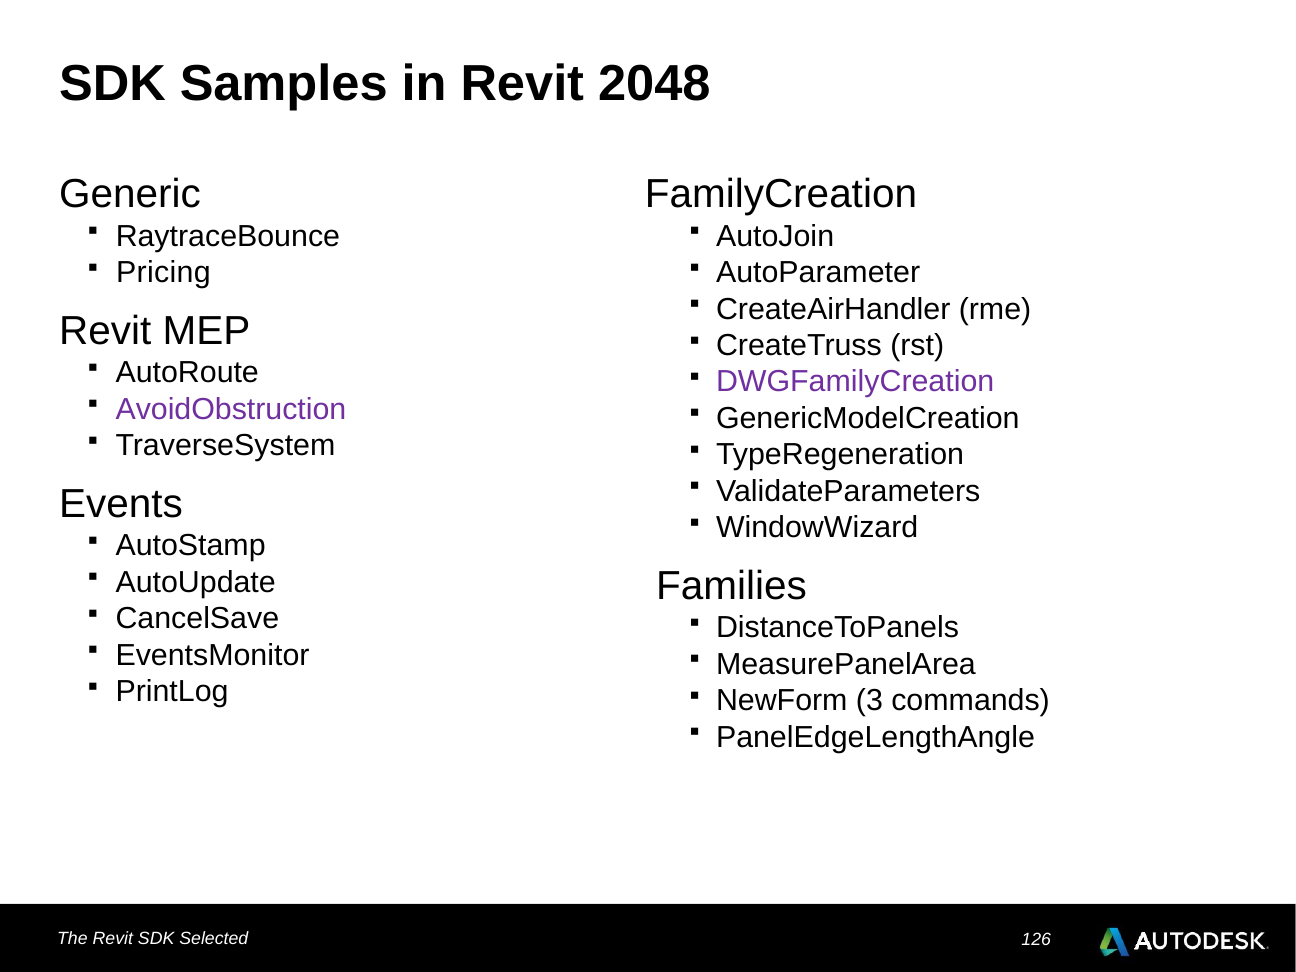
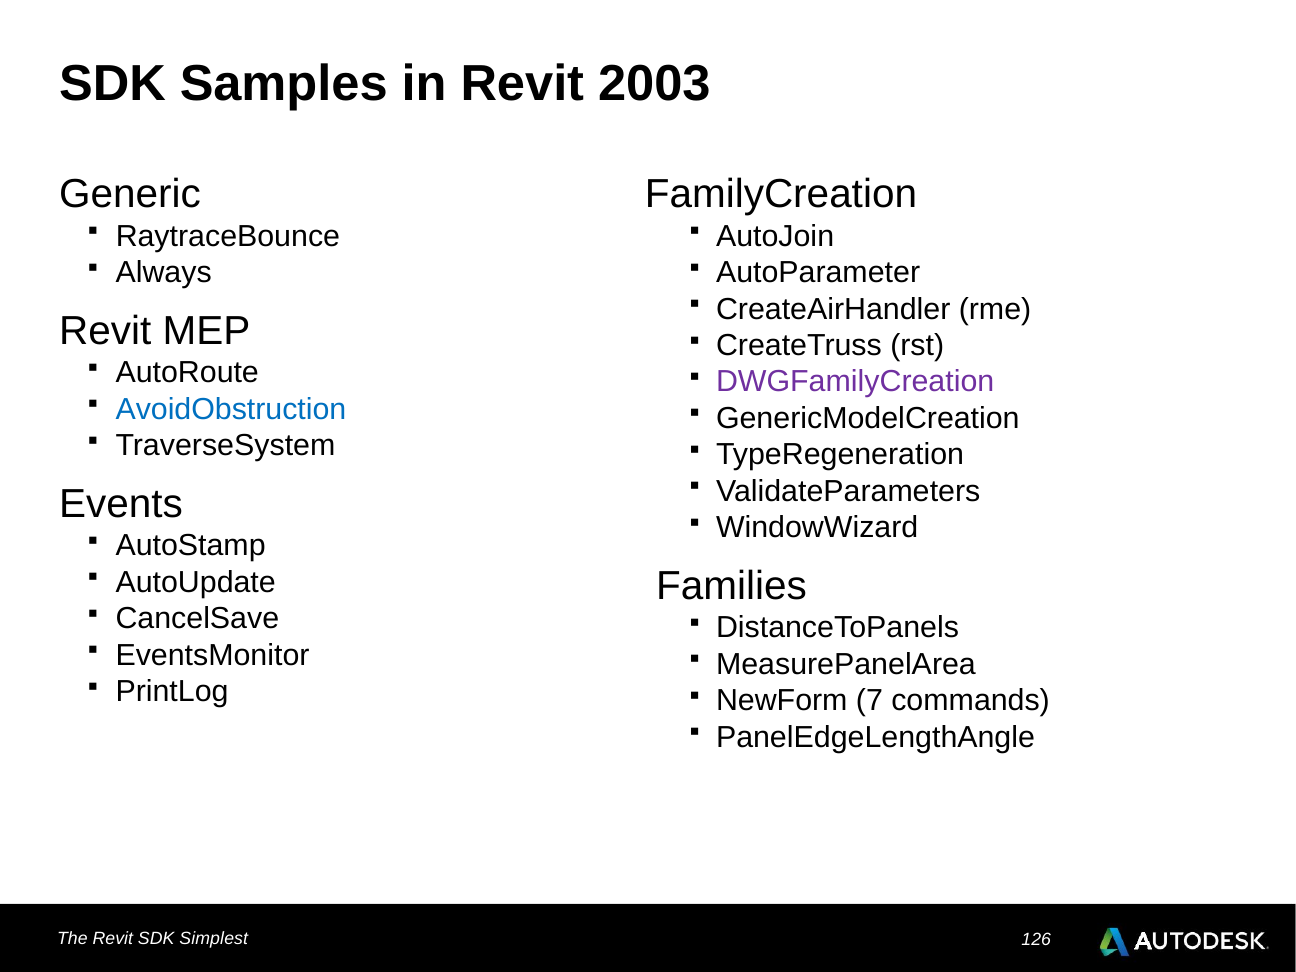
2048: 2048 -> 2003
Pricing: Pricing -> Always
AvoidObstruction colour: purple -> blue
3: 3 -> 7
Selected: Selected -> Simplest
